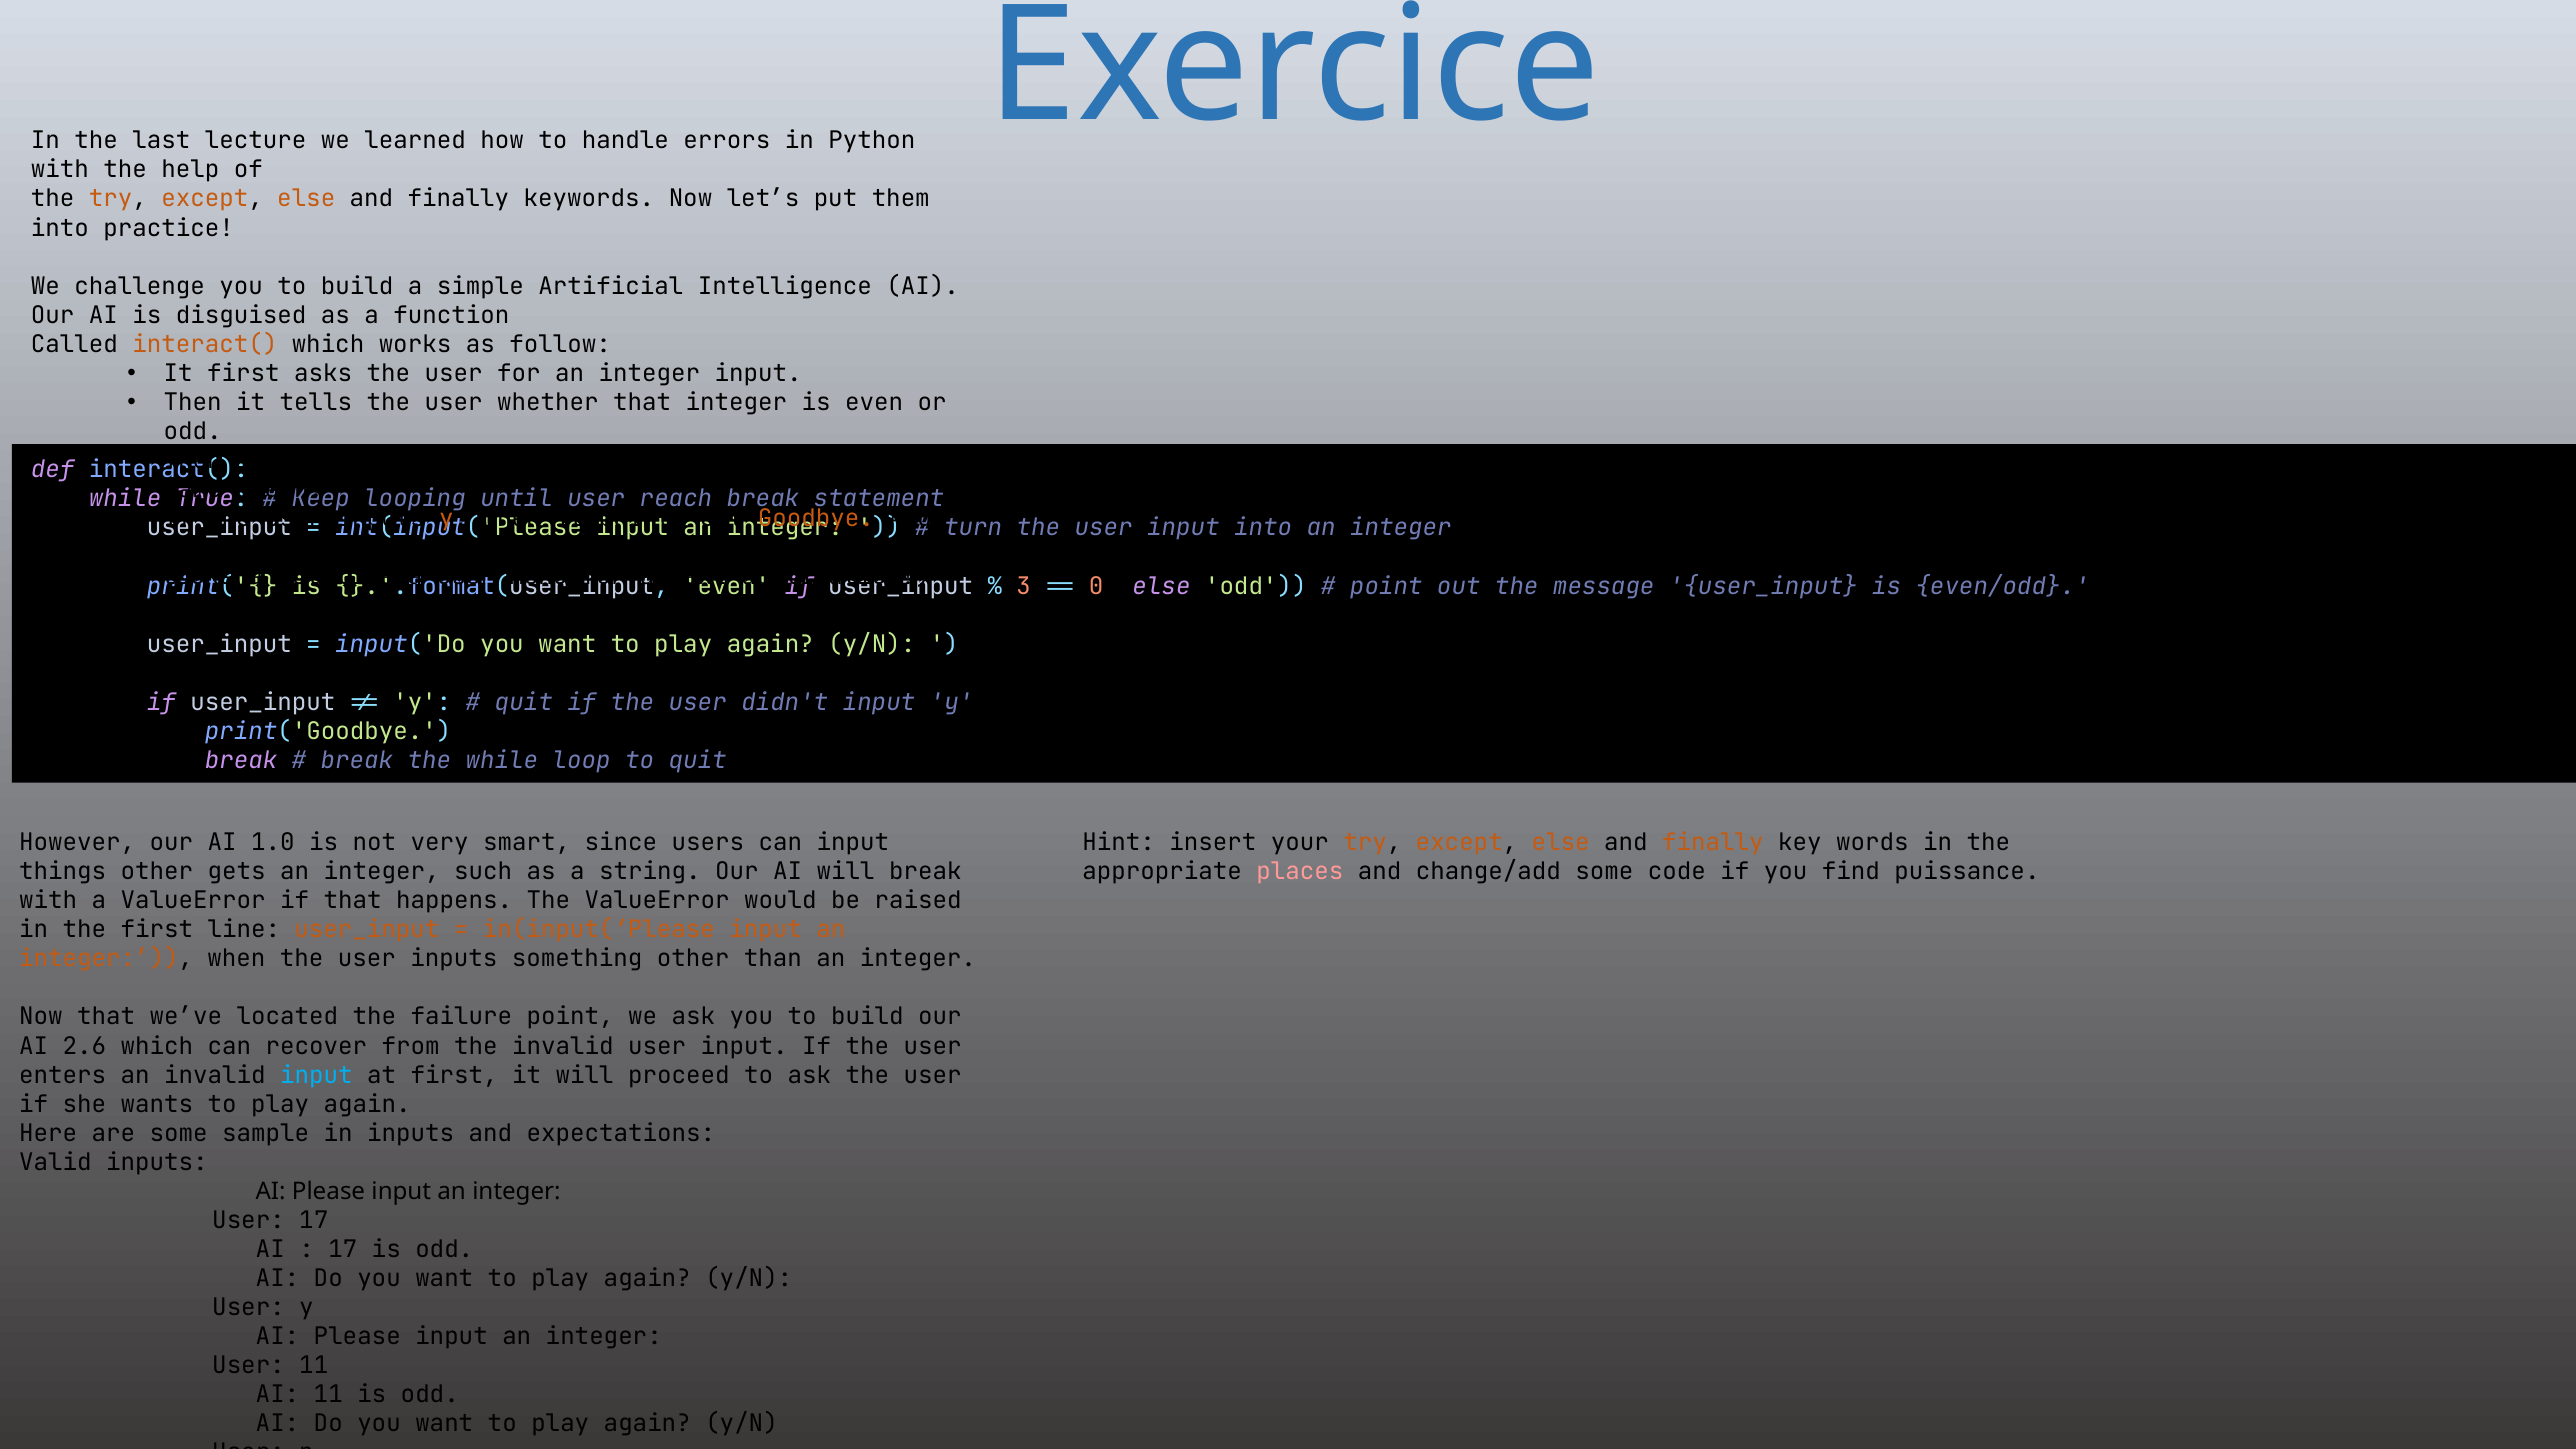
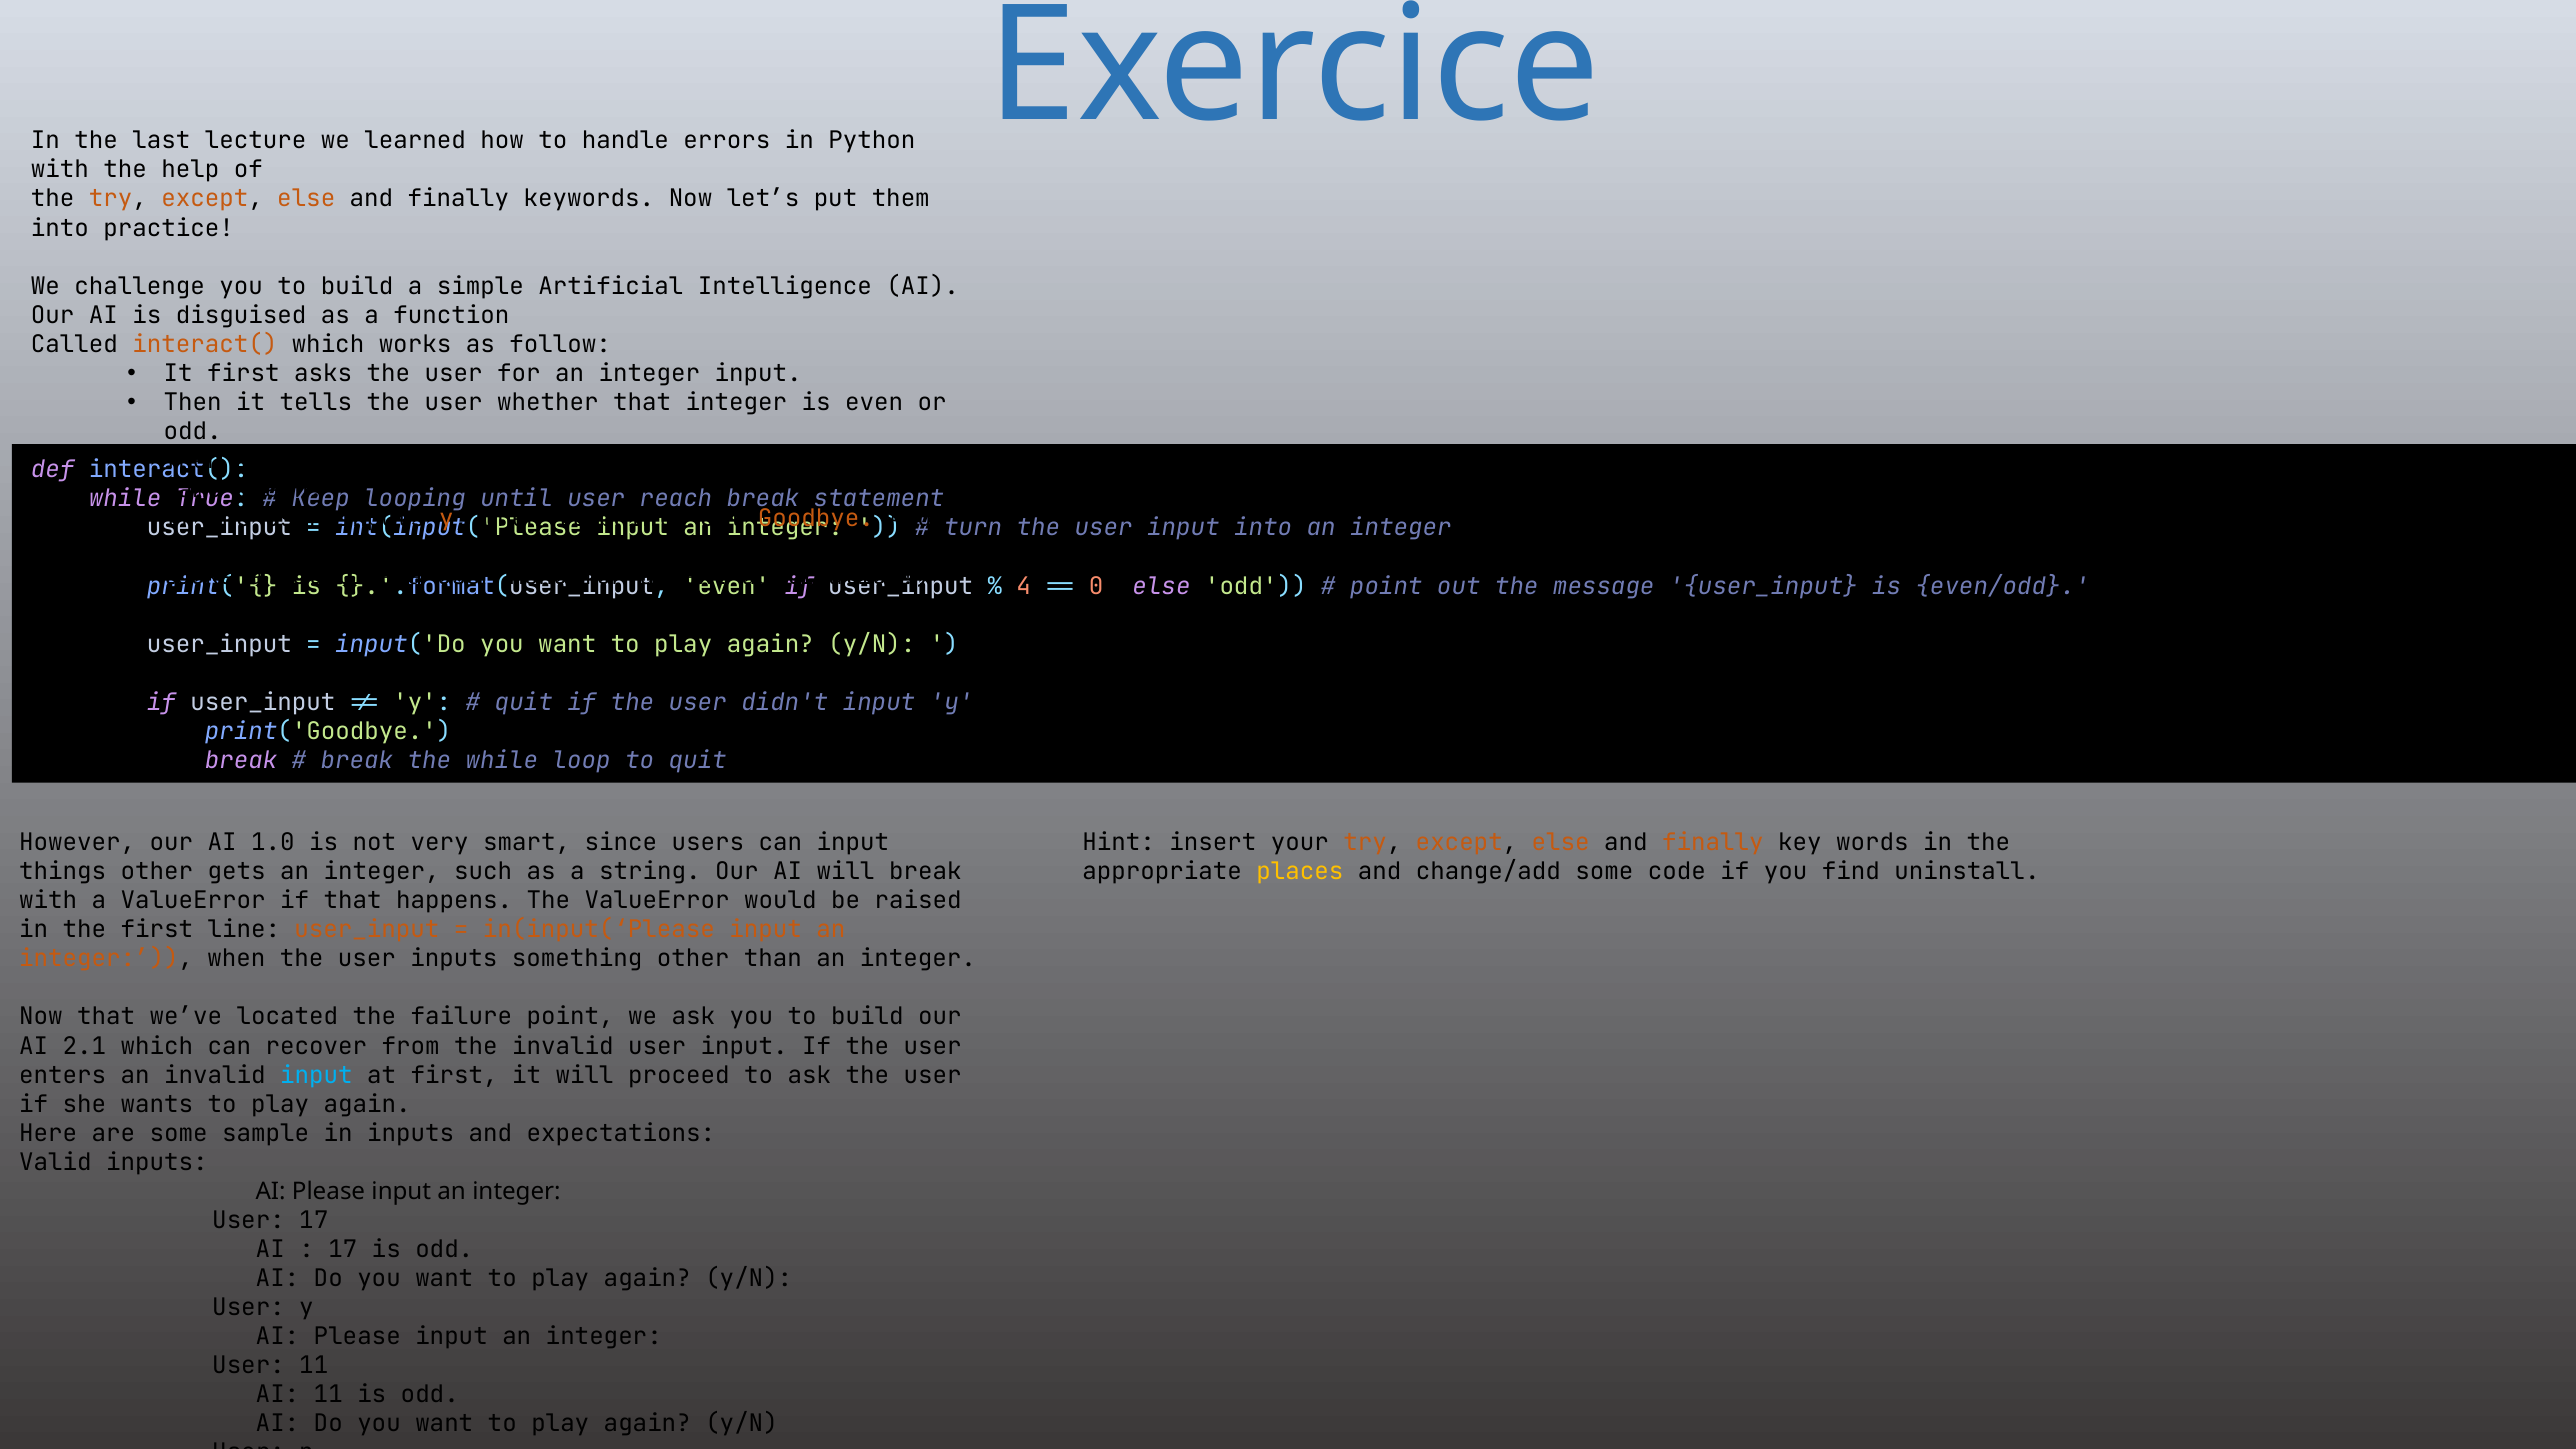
3: 3 -> 4
places colour: pink -> yellow
puissance: puissance -> uninstall
2.6: 2.6 -> 2.1
